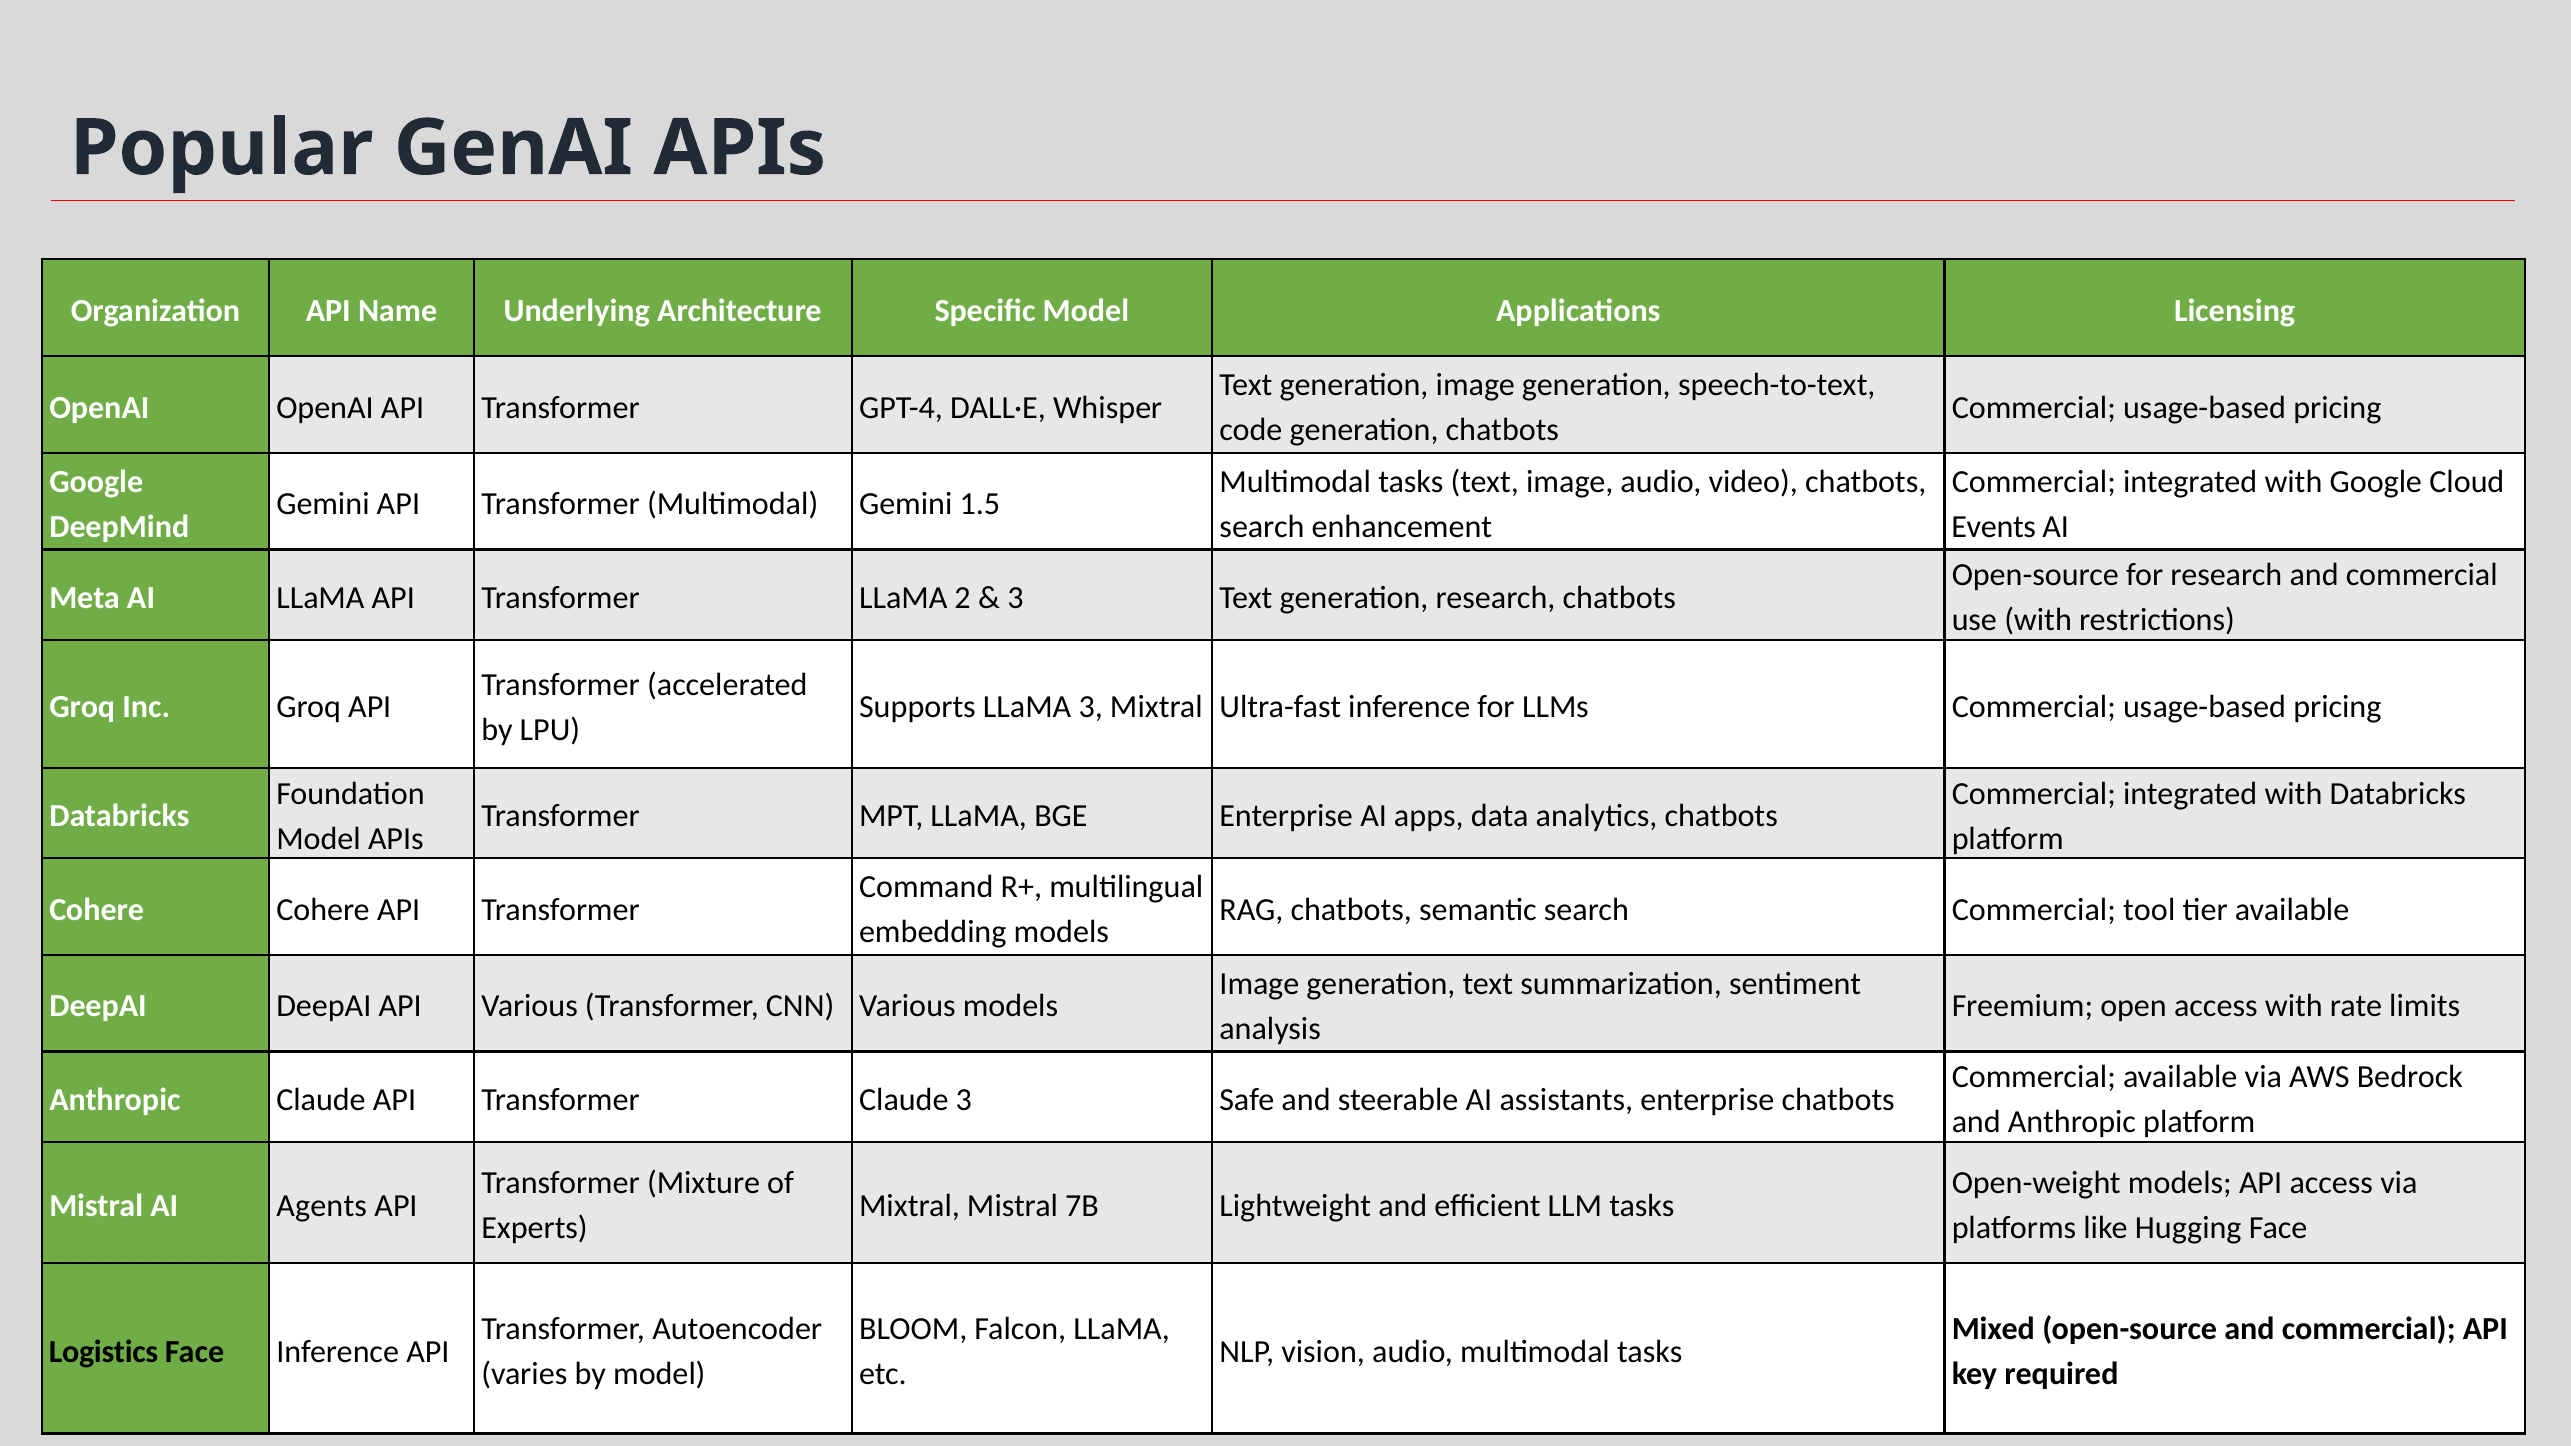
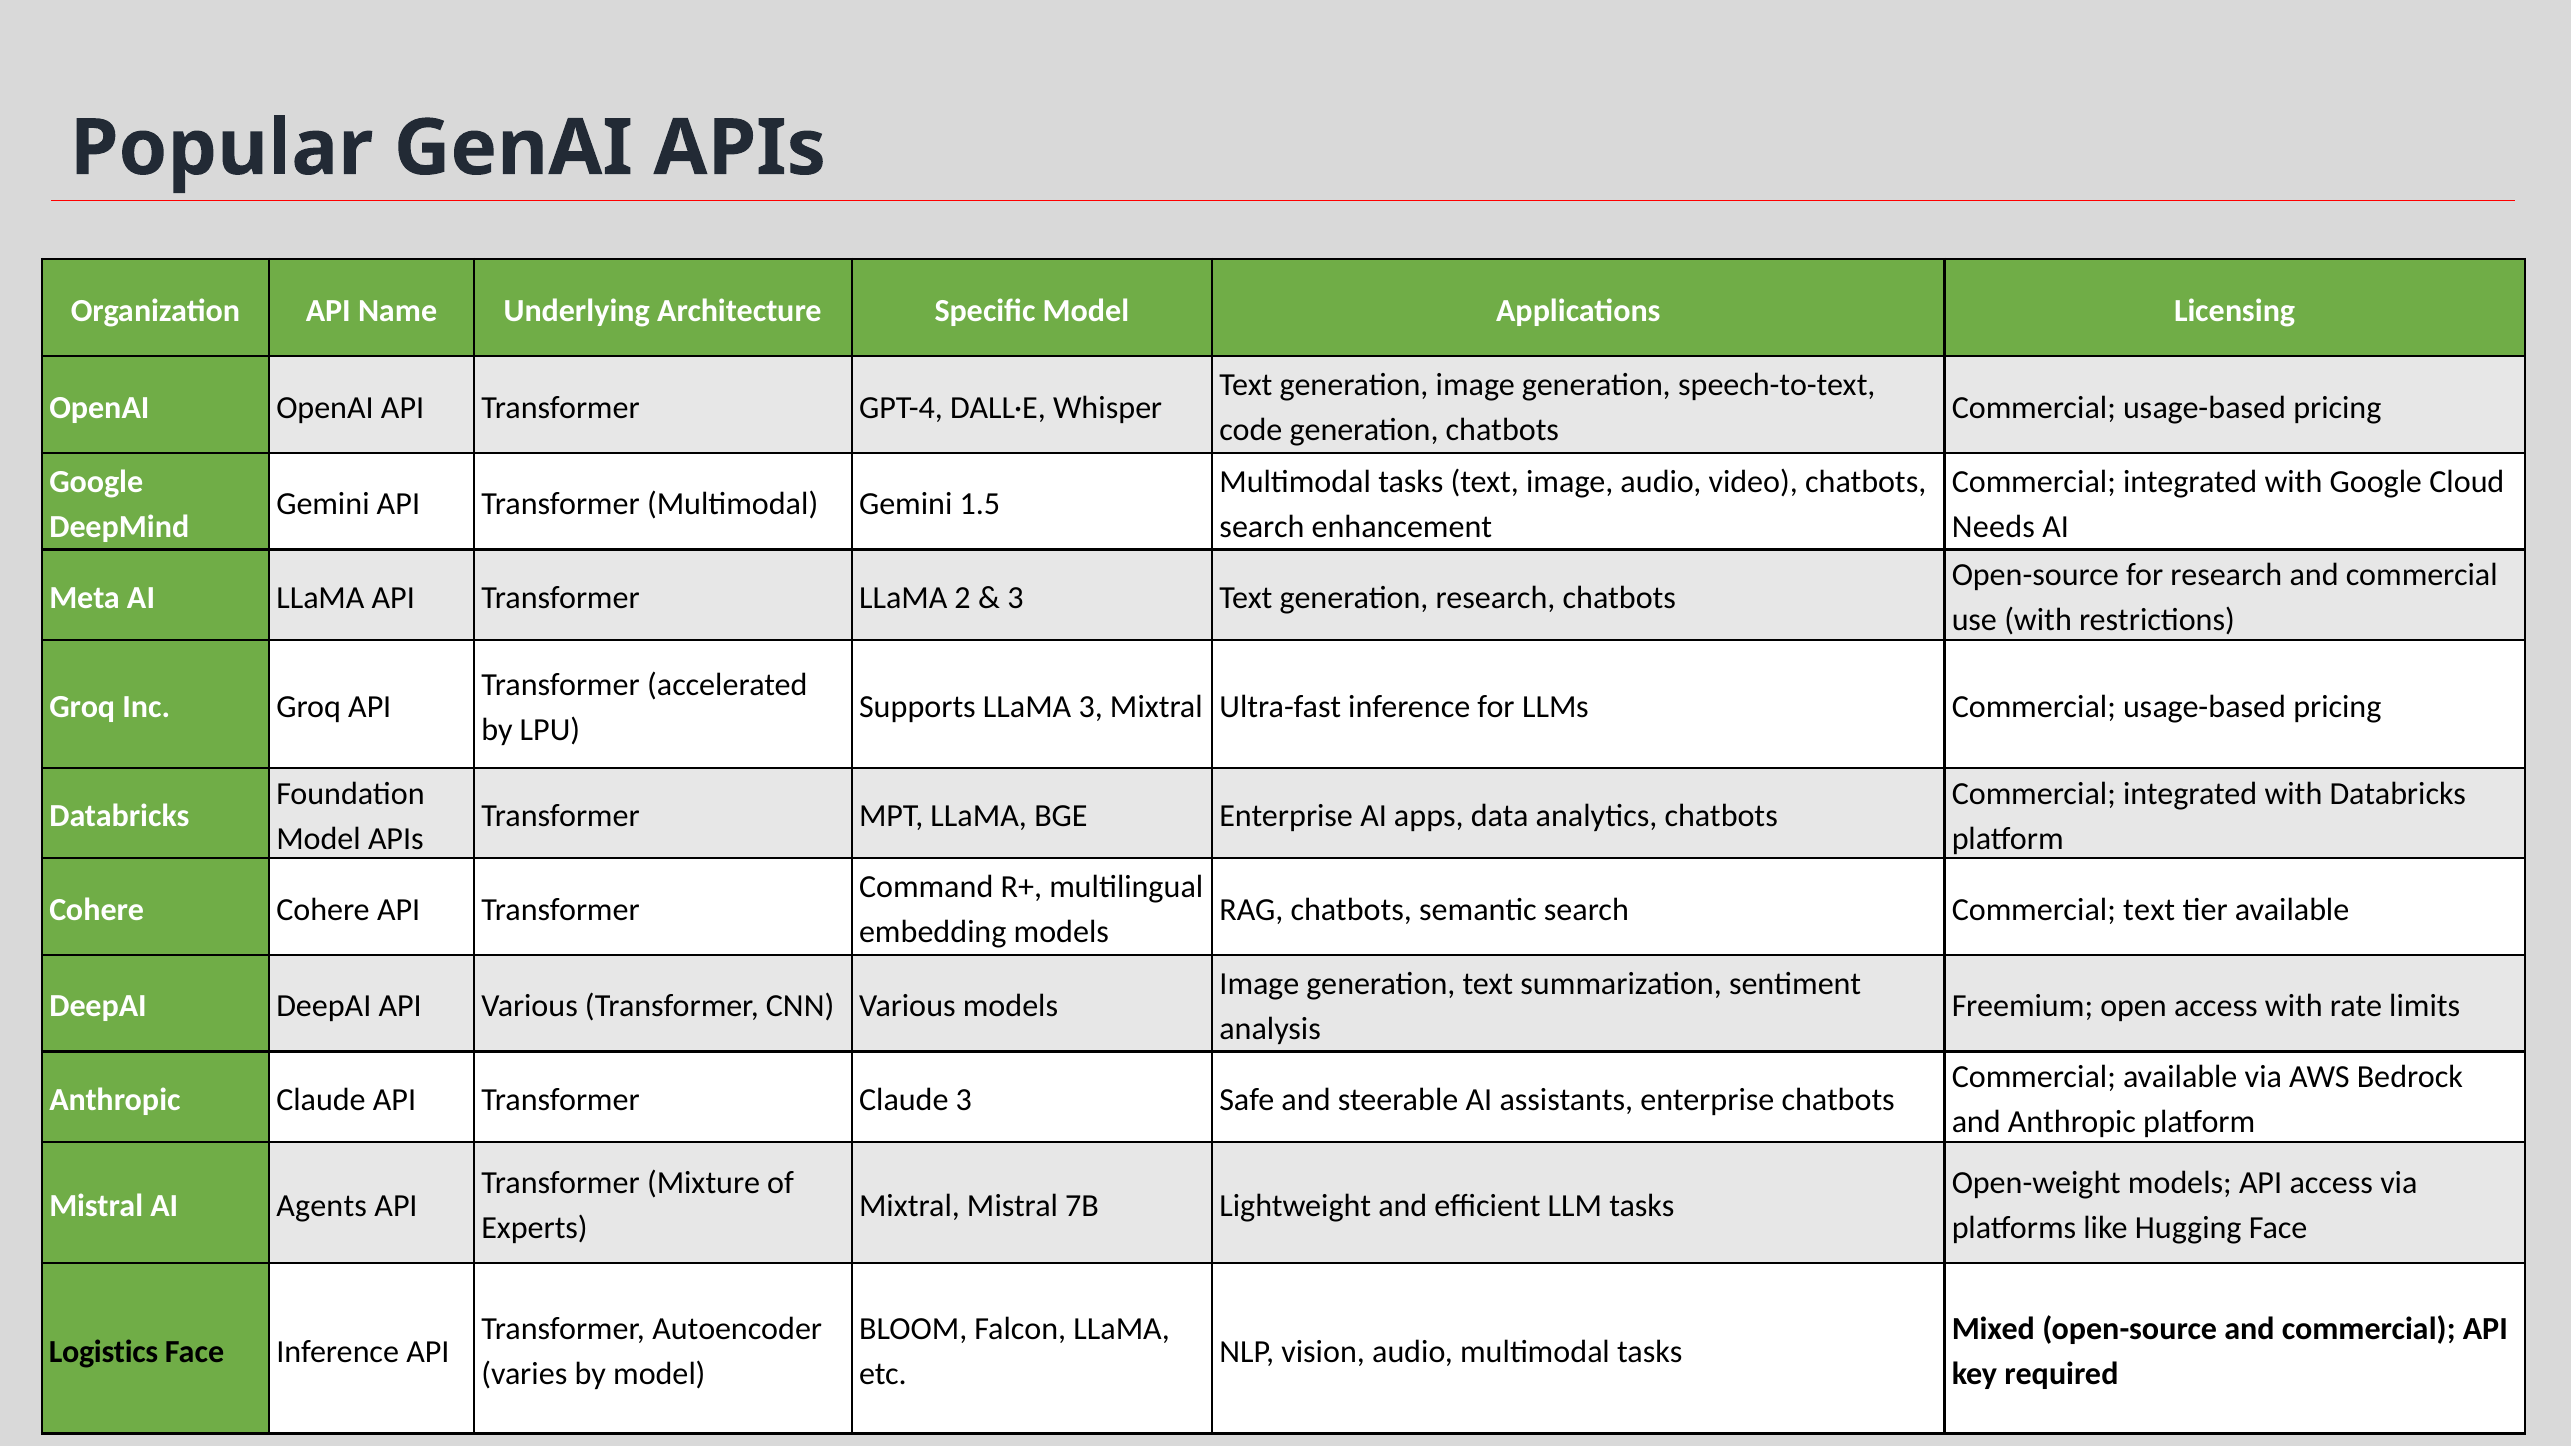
Events: Events -> Needs
Commercial tool: tool -> text
